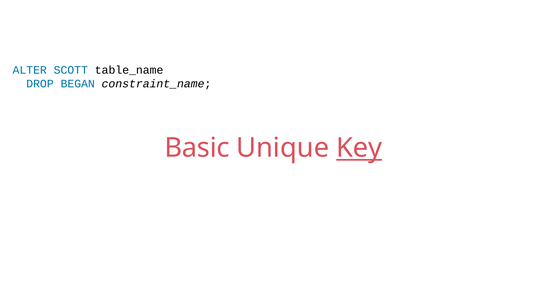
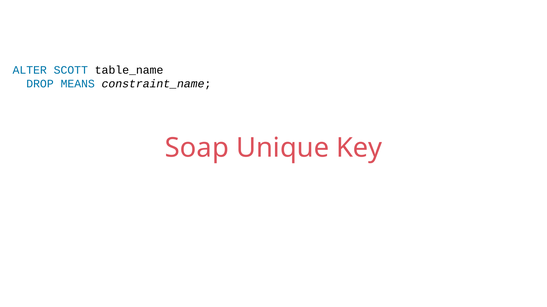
BEGAN: BEGAN -> MEANS
Basic: Basic -> Soap
Key underline: present -> none
